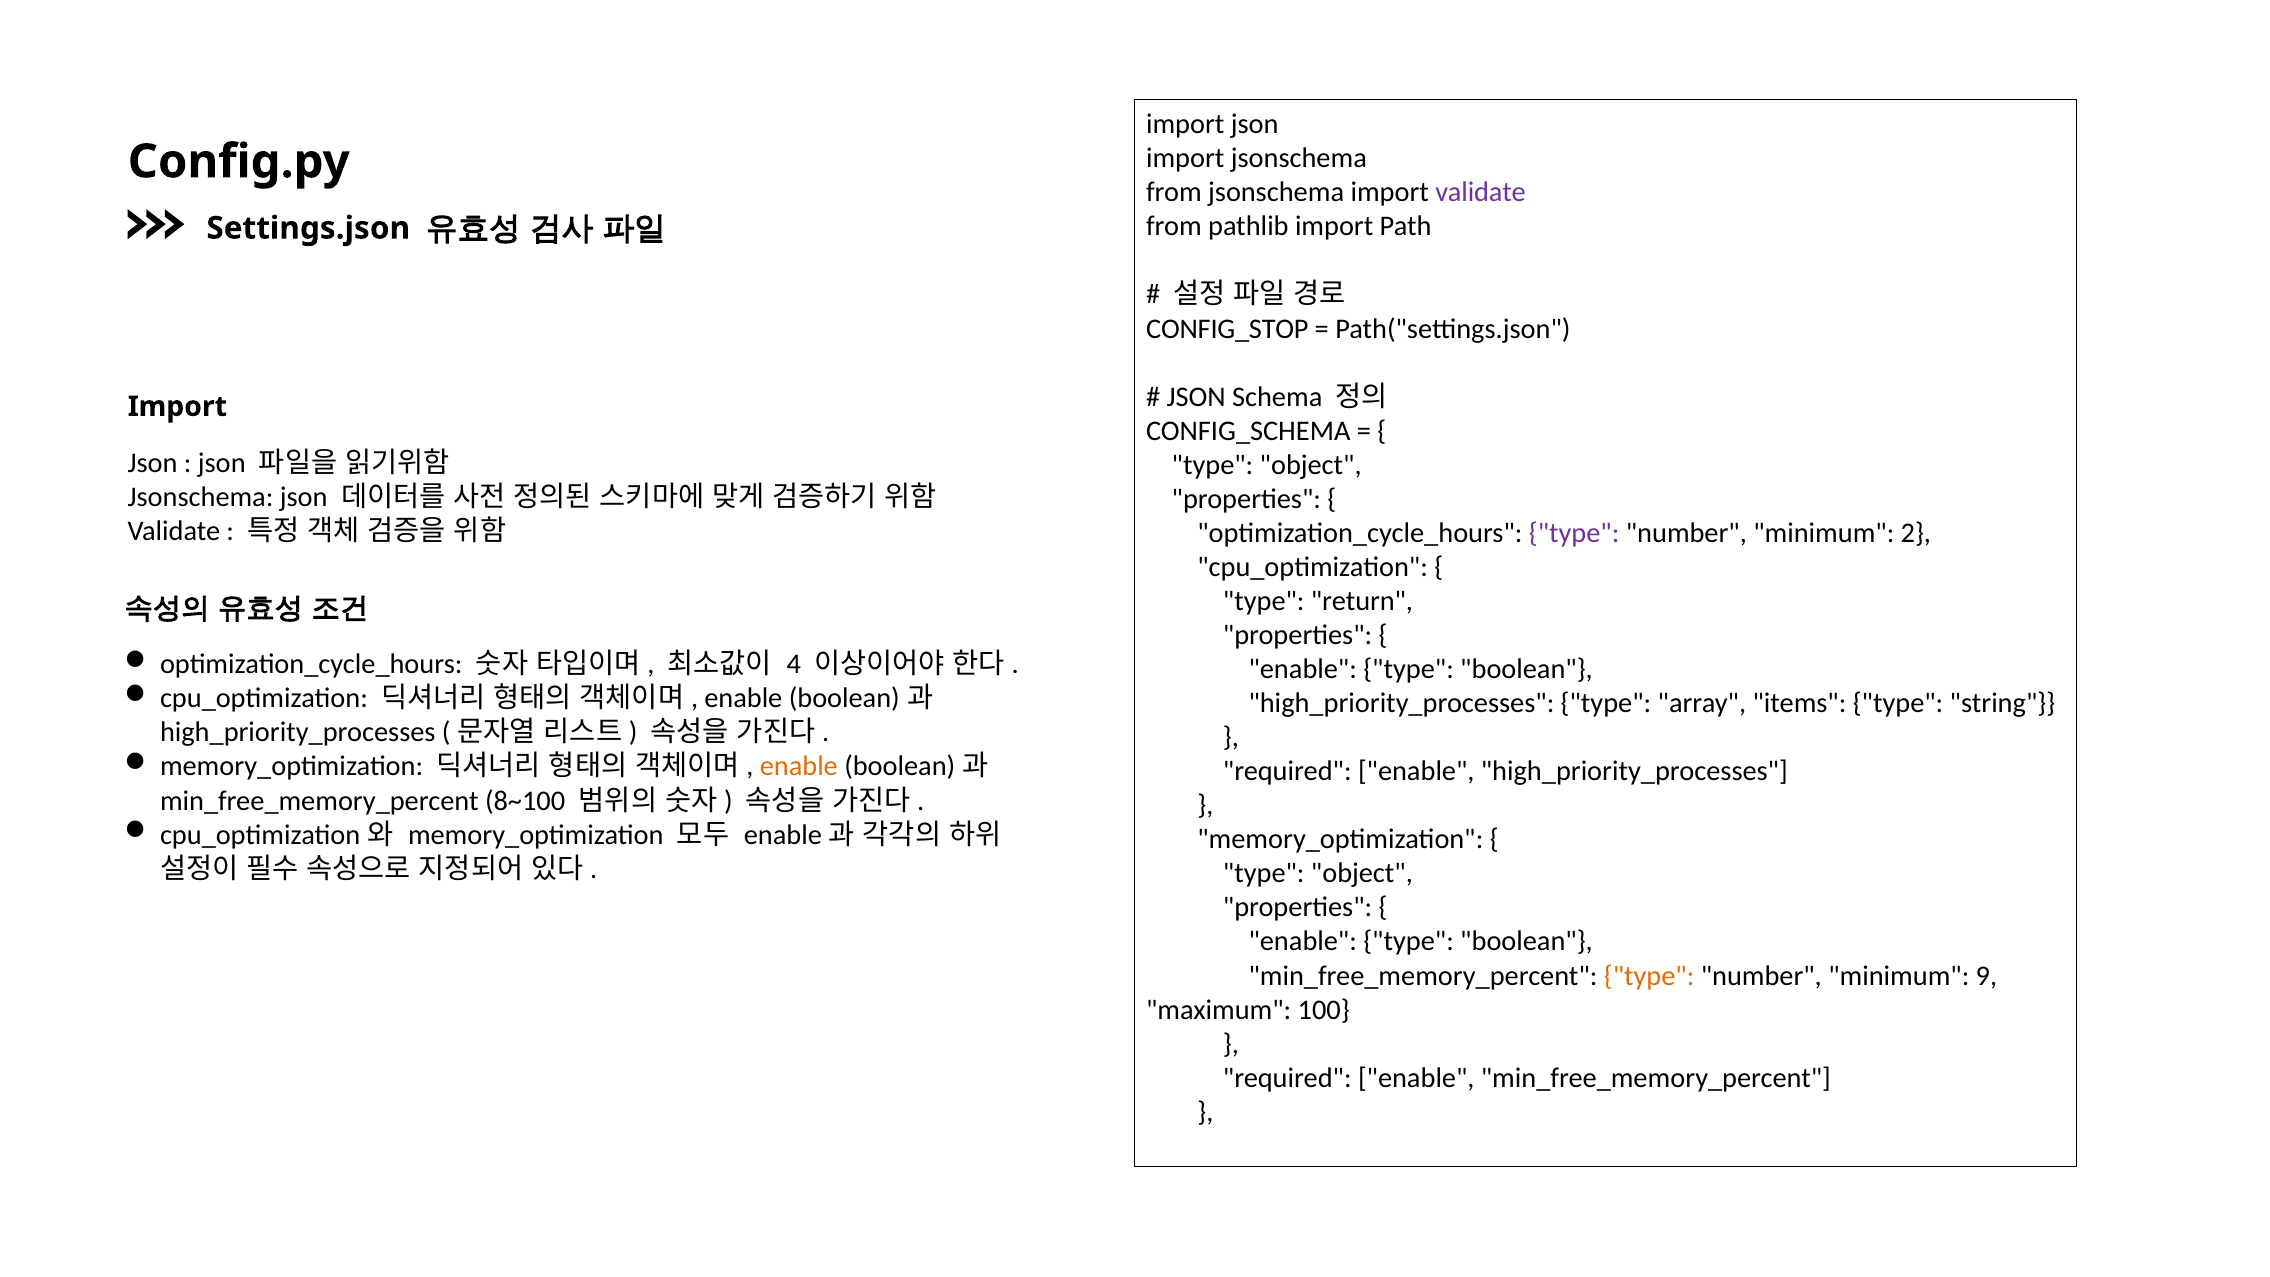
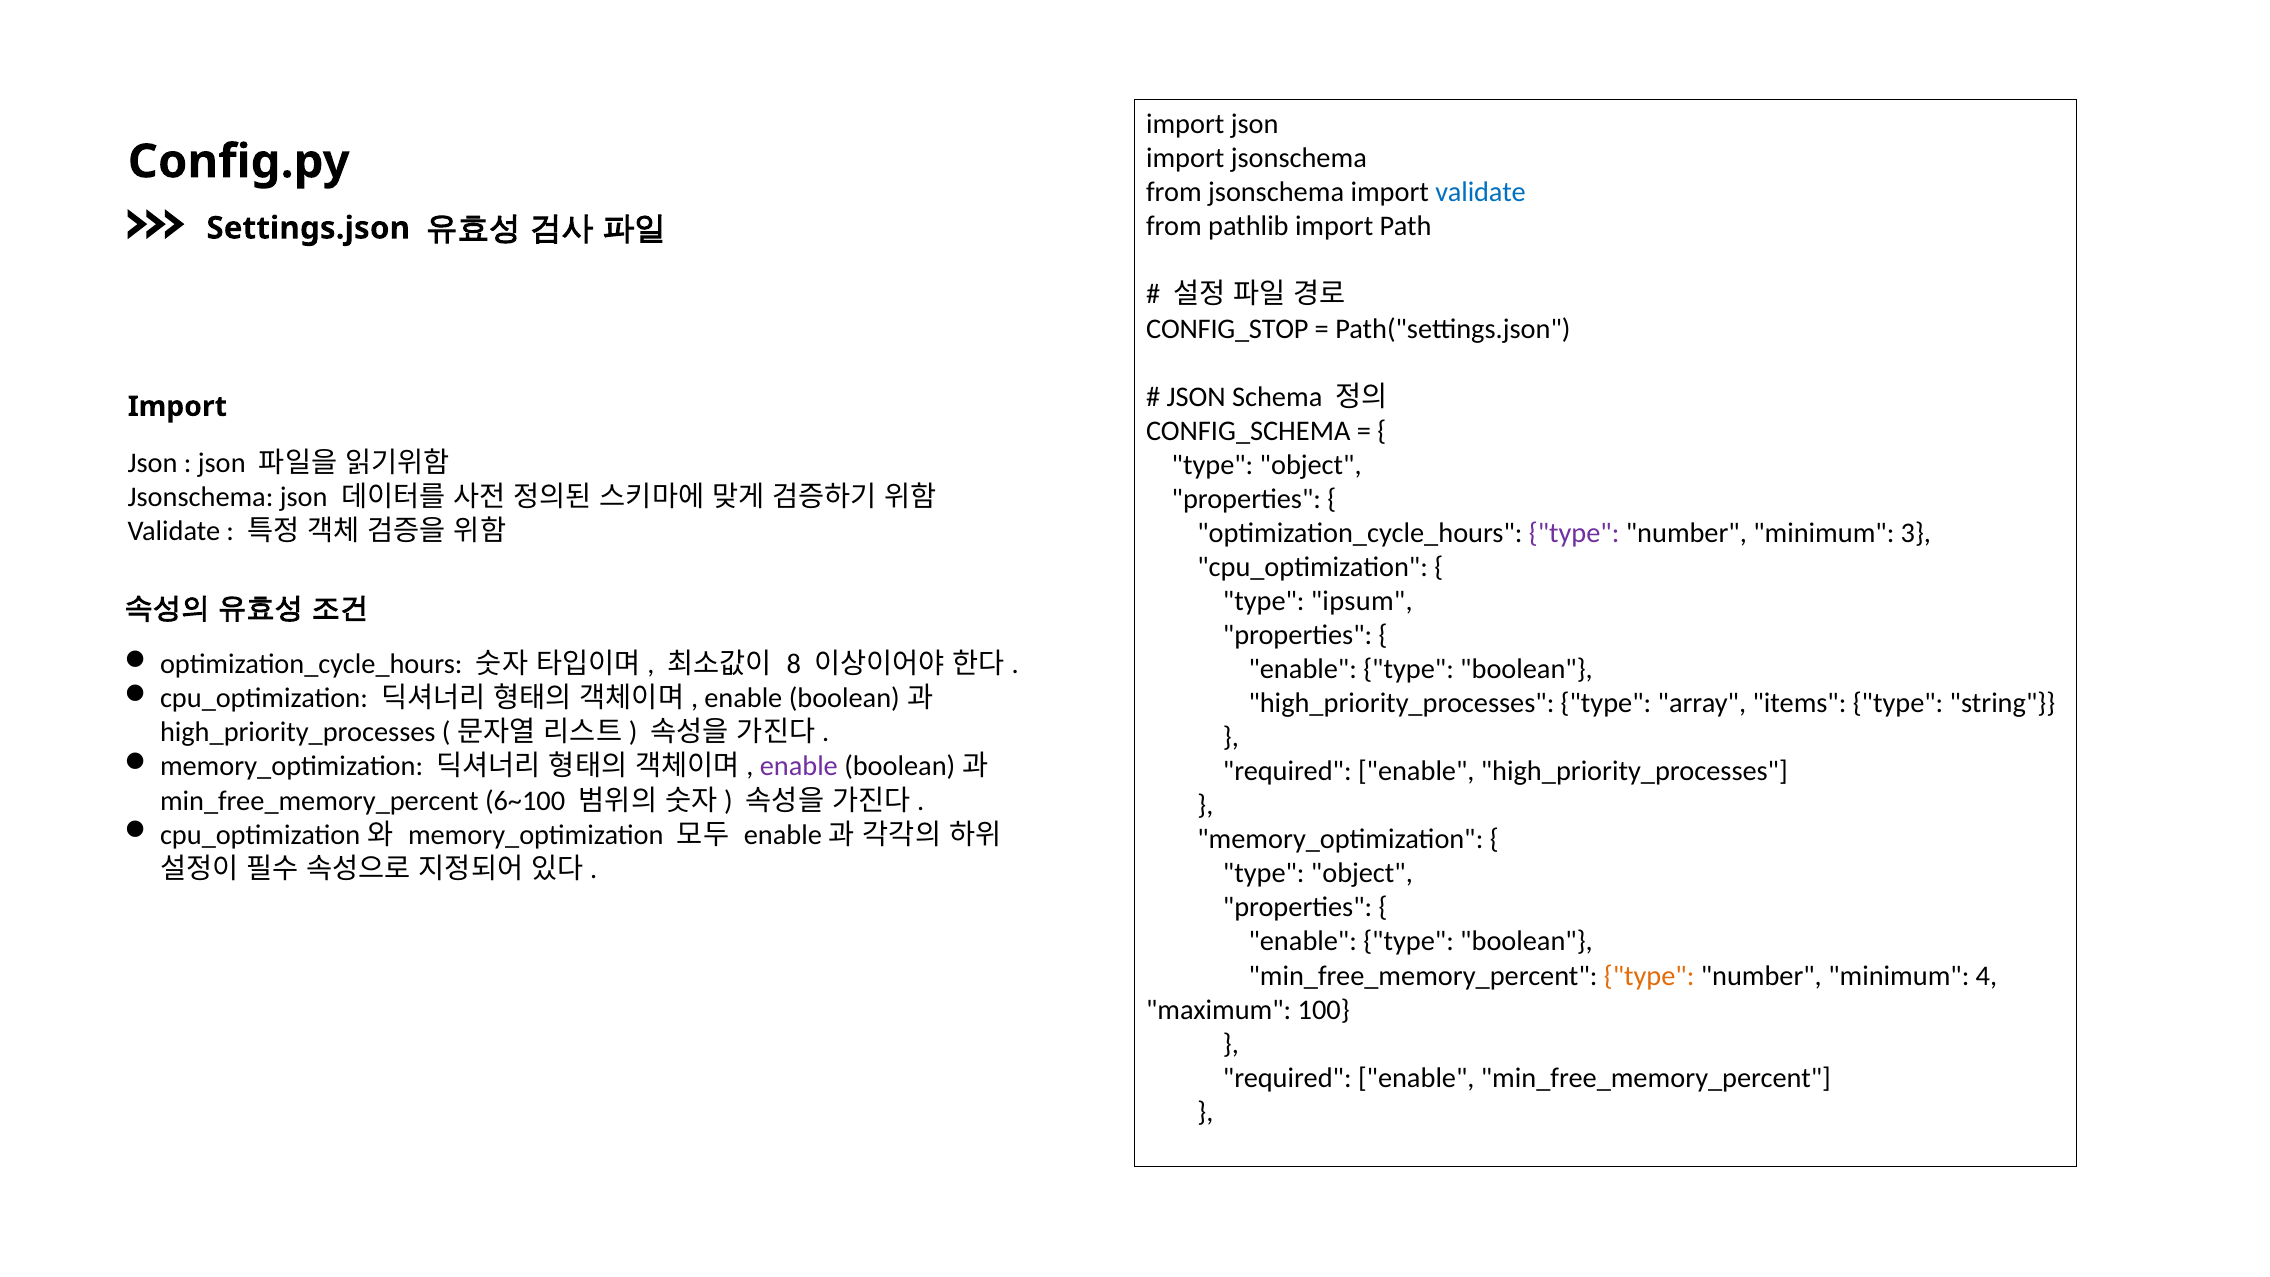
validate at (1481, 192) colour: purple -> blue
2: 2 -> 3
return: return -> ipsum
4: 4 -> 8
enable at (799, 767) colour: orange -> purple
8~100: 8~100 -> 6~100
9: 9 -> 4
